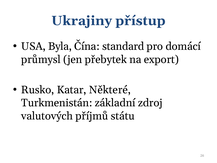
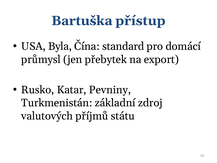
Ukrajiny: Ukrajiny -> Bartuška
Některé: Některé -> Pevniny
